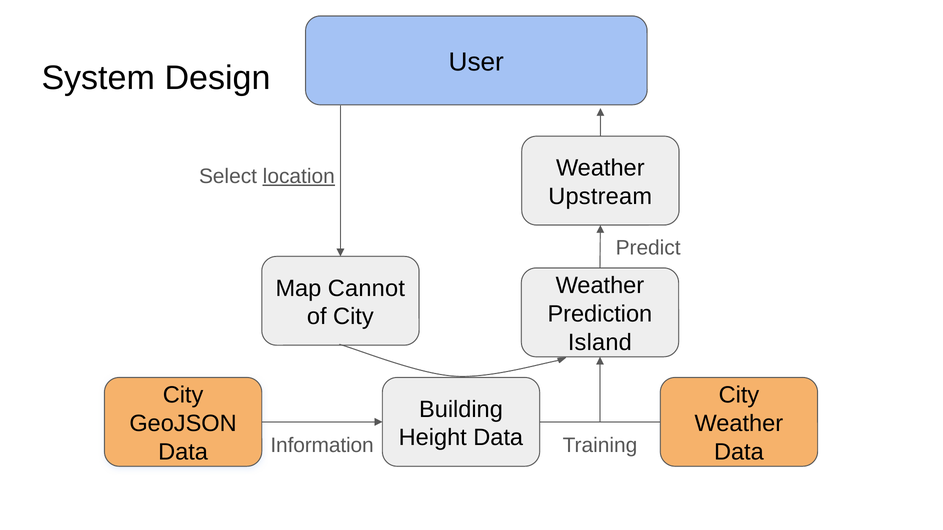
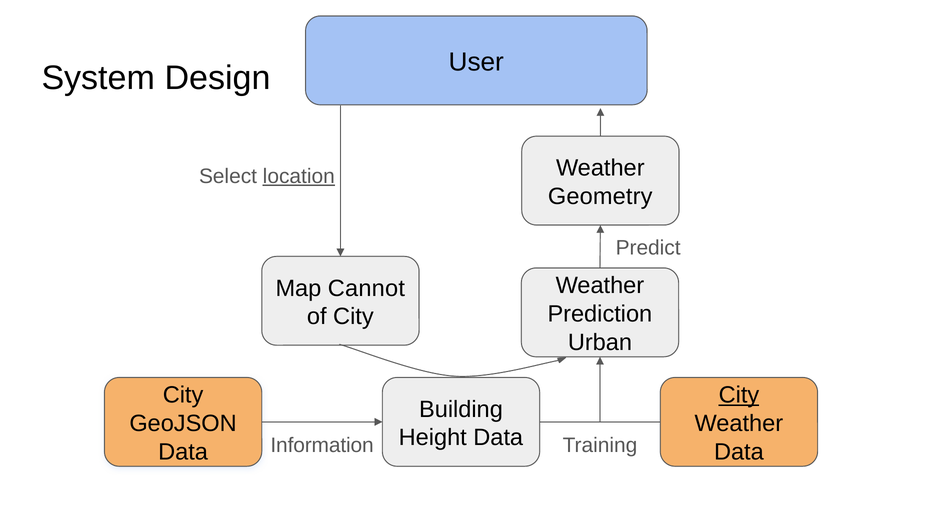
Upstream: Upstream -> Geometry
Island: Island -> Urban
City at (739, 396) underline: none -> present
